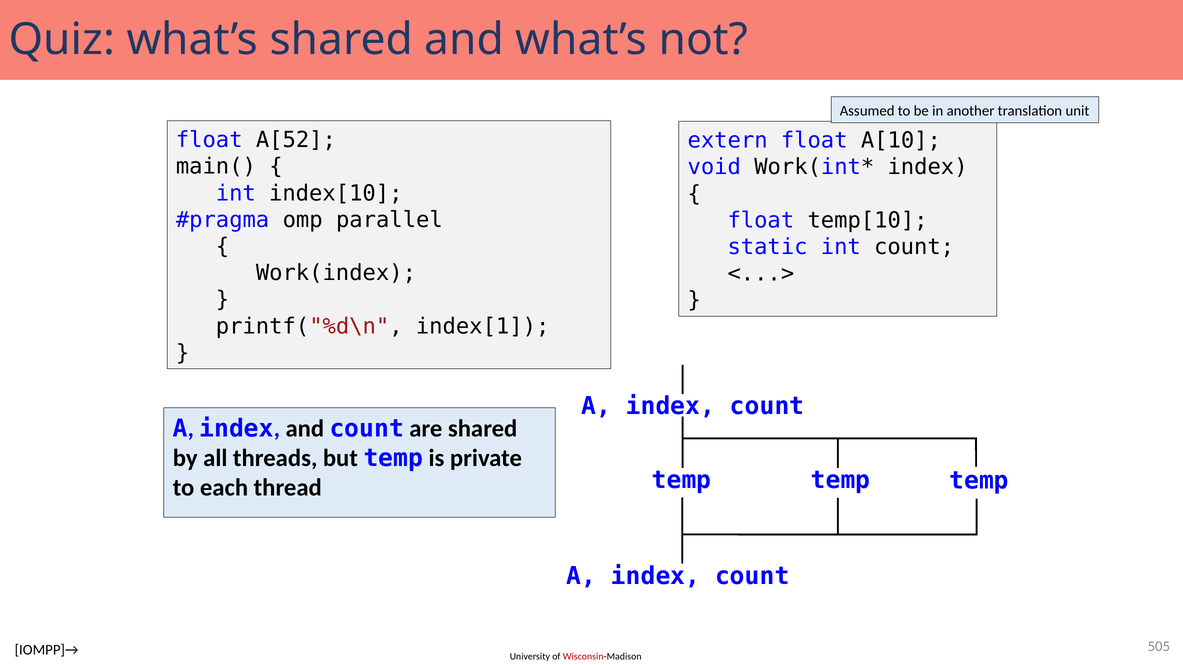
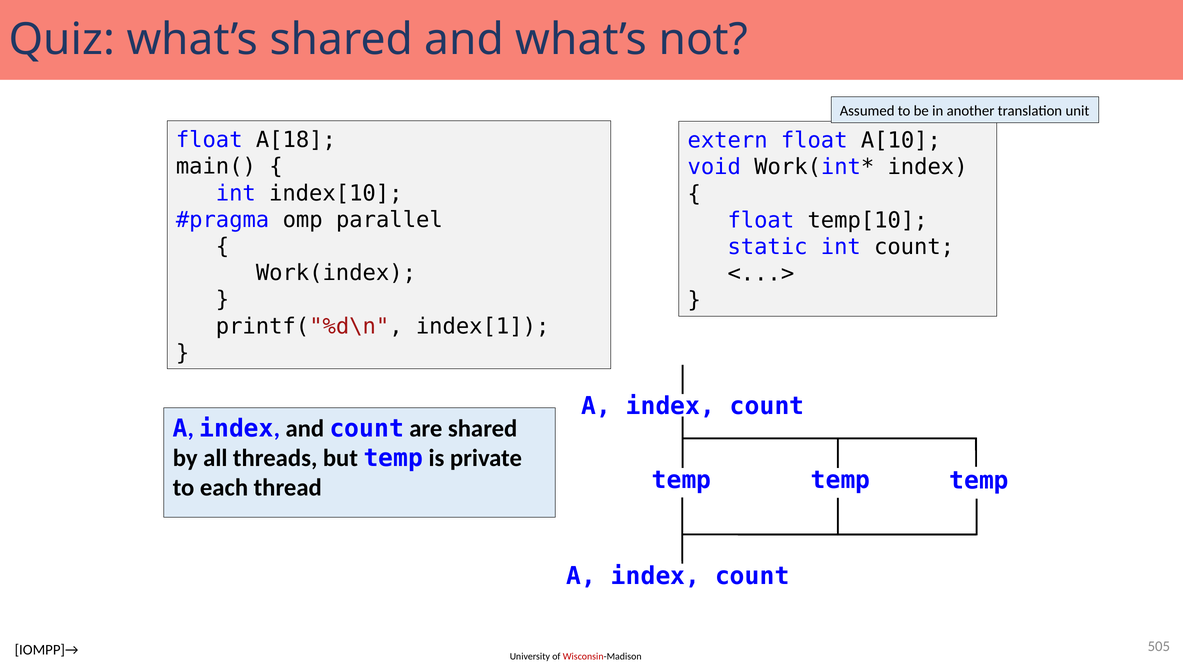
A[52: A[52 -> A[18
